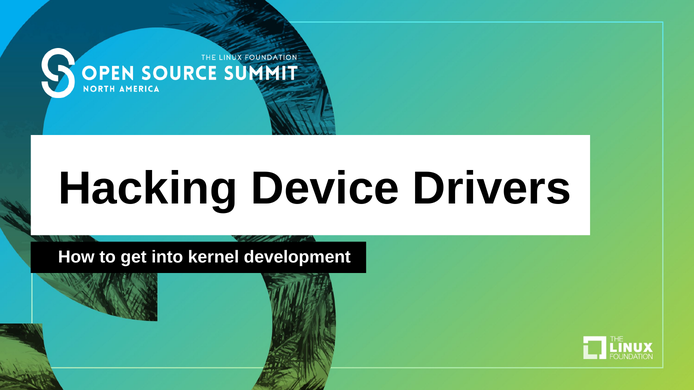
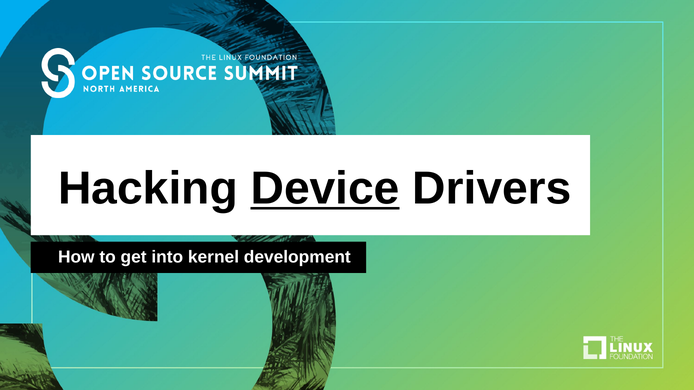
Device underline: none -> present
